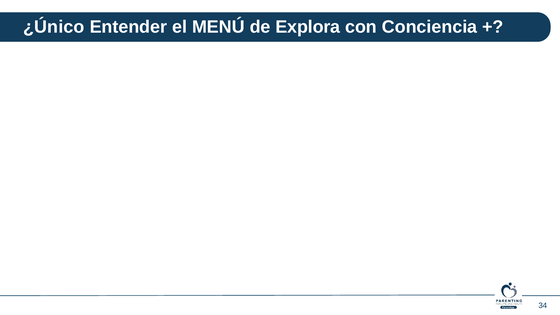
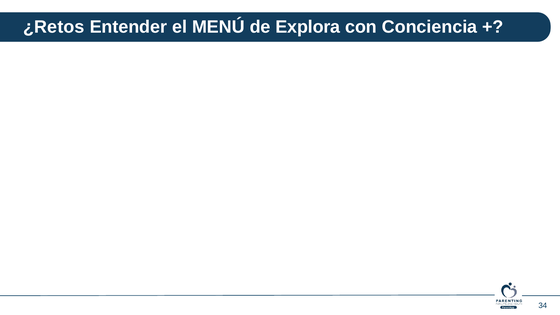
¿Único: ¿Único -> ¿Retos
